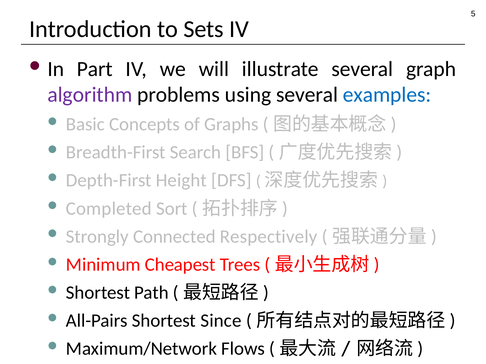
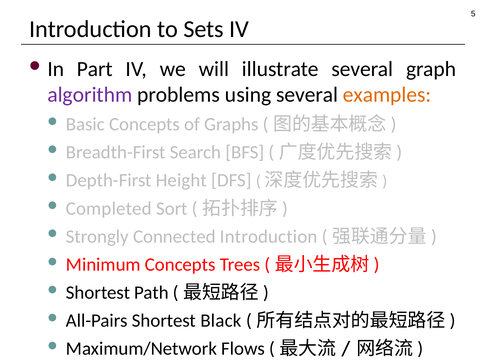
examples colour: blue -> orange
Connected Respectively: Respectively -> Introduction
Minimum Cheapest: Cheapest -> Concepts
Since: Since -> Black
